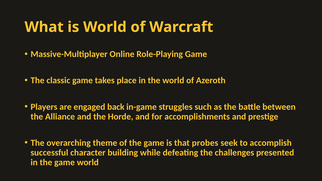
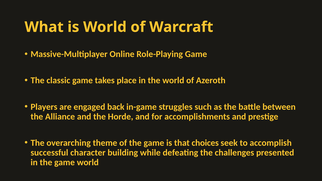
probes: probes -> choices
